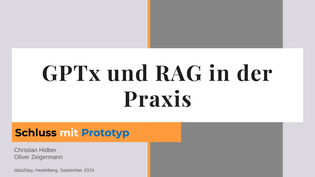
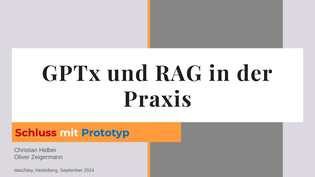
Schluss colour: black -> red
